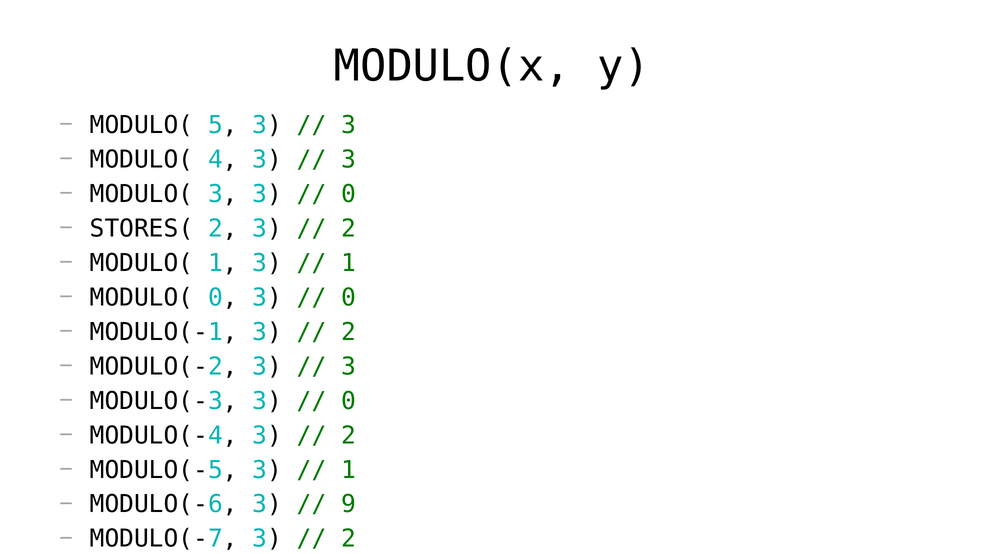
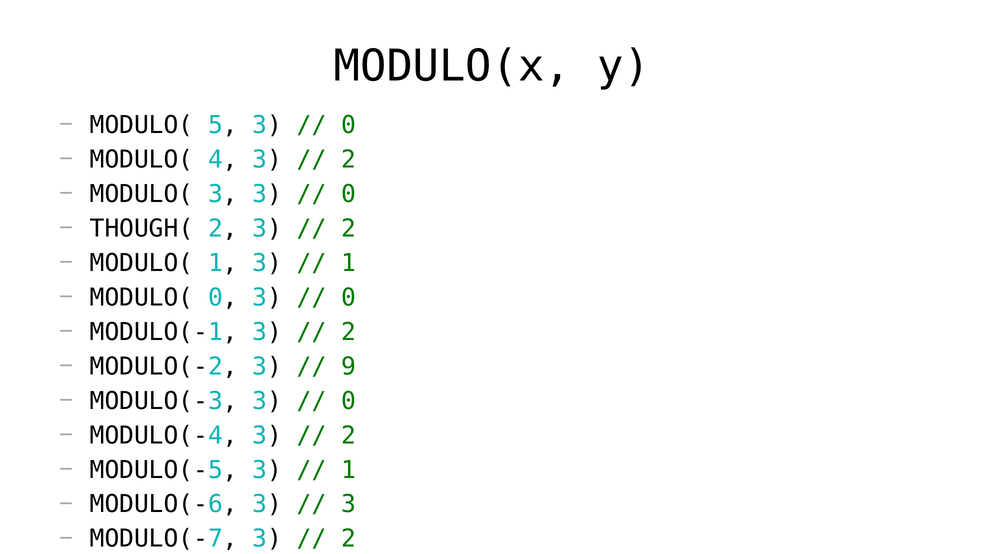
3 at (348, 125): 3 -> 0
3 at (348, 160): 3 -> 2
STORES(: STORES( -> THOUGH(
3 at (348, 366): 3 -> 9
9 at (348, 504): 9 -> 3
